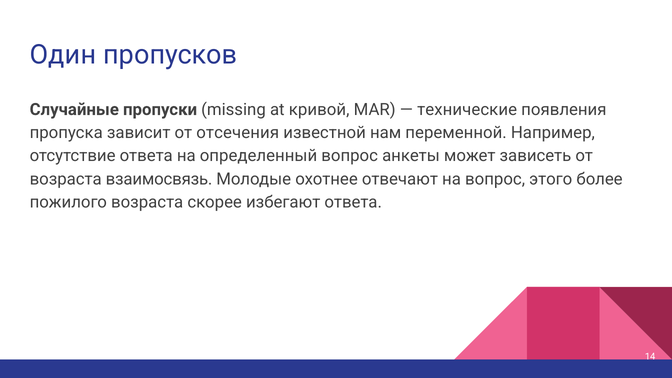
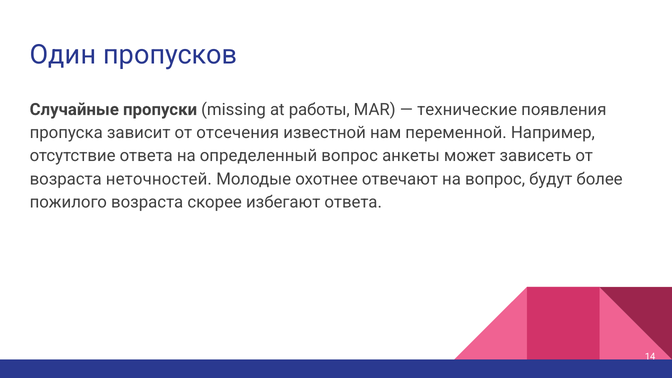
кривой: кривой -> работы
взаимосвязь: взаимосвязь -> неточностей
этого: этого -> будут
